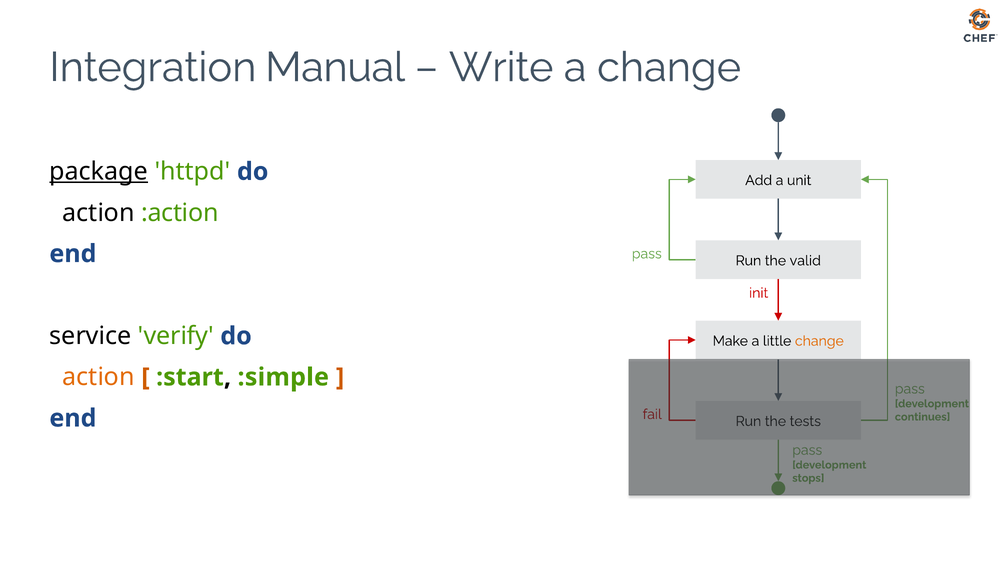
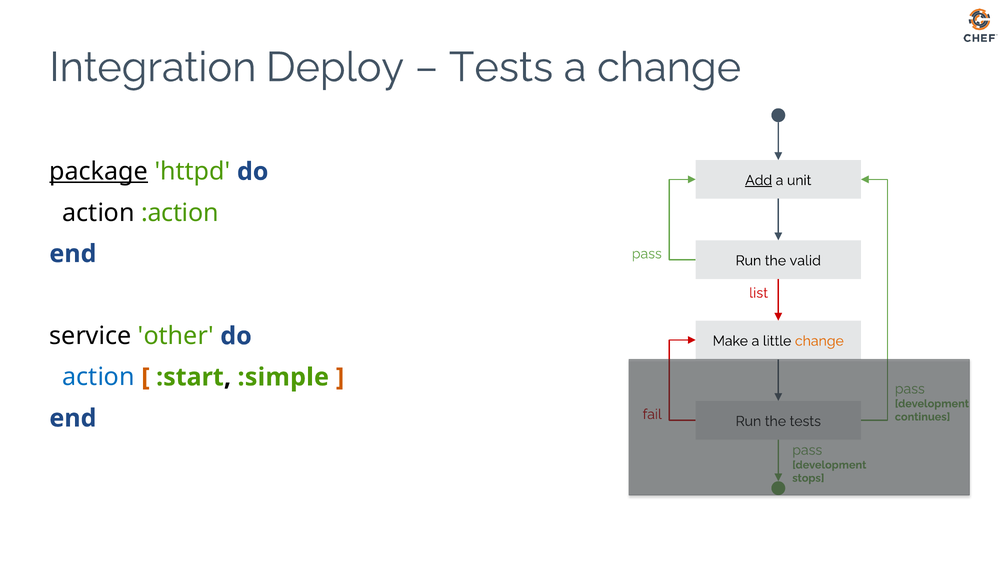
Manual: Manual -> Deploy
Write at (501, 67): Write -> Tests
Add underline: none -> present
init: init -> list
verify: verify -> other
action at (99, 377) colour: orange -> blue
